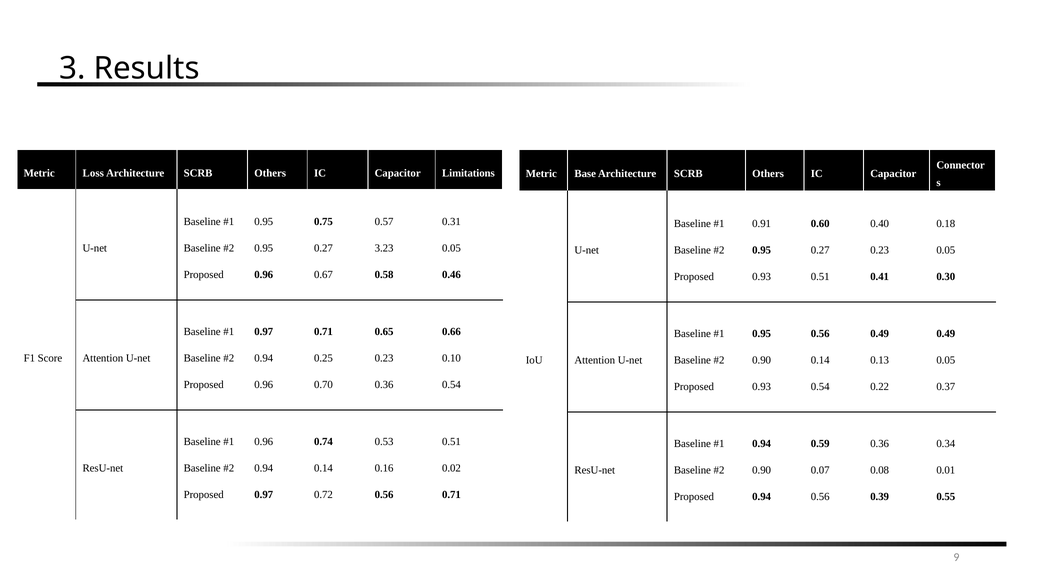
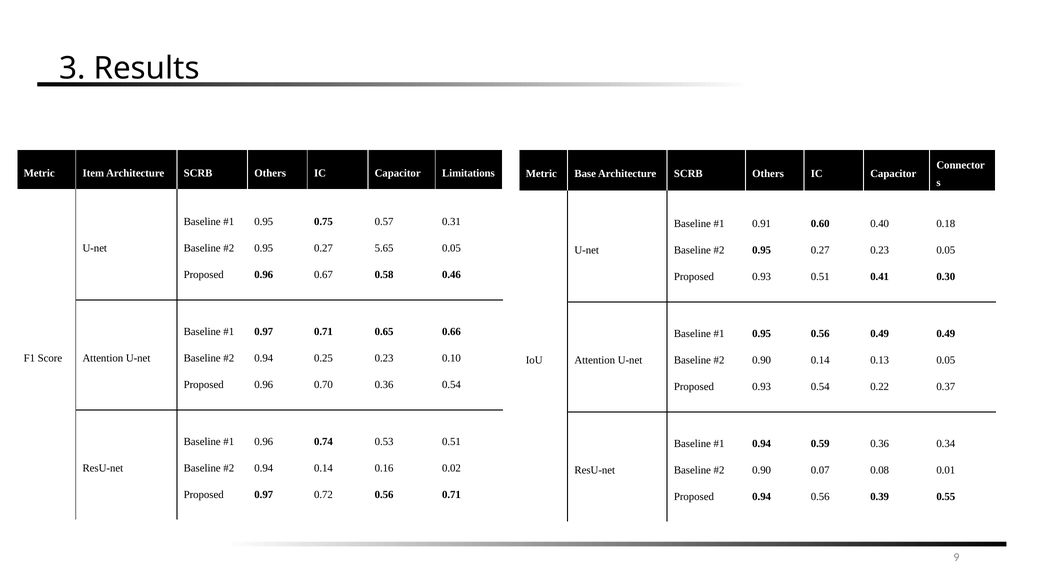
Loss: Loss -> Item
3.23: 3.23 -> 5.65
